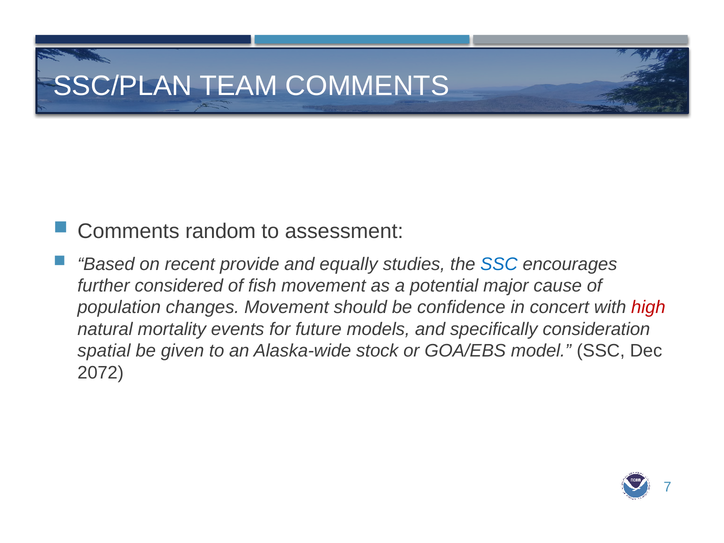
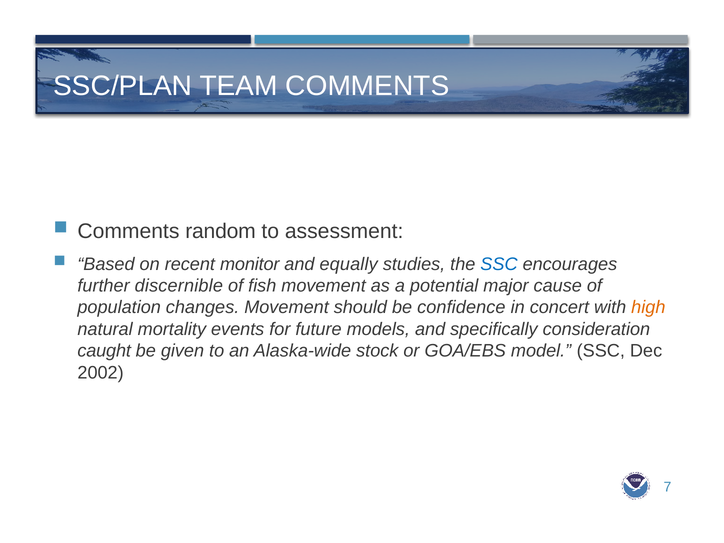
provide: provide -> monitor
considered: considered -> discernible
high colour: red -> orange
spatial: spatial -> caught
2072: 2072 -> 2002
